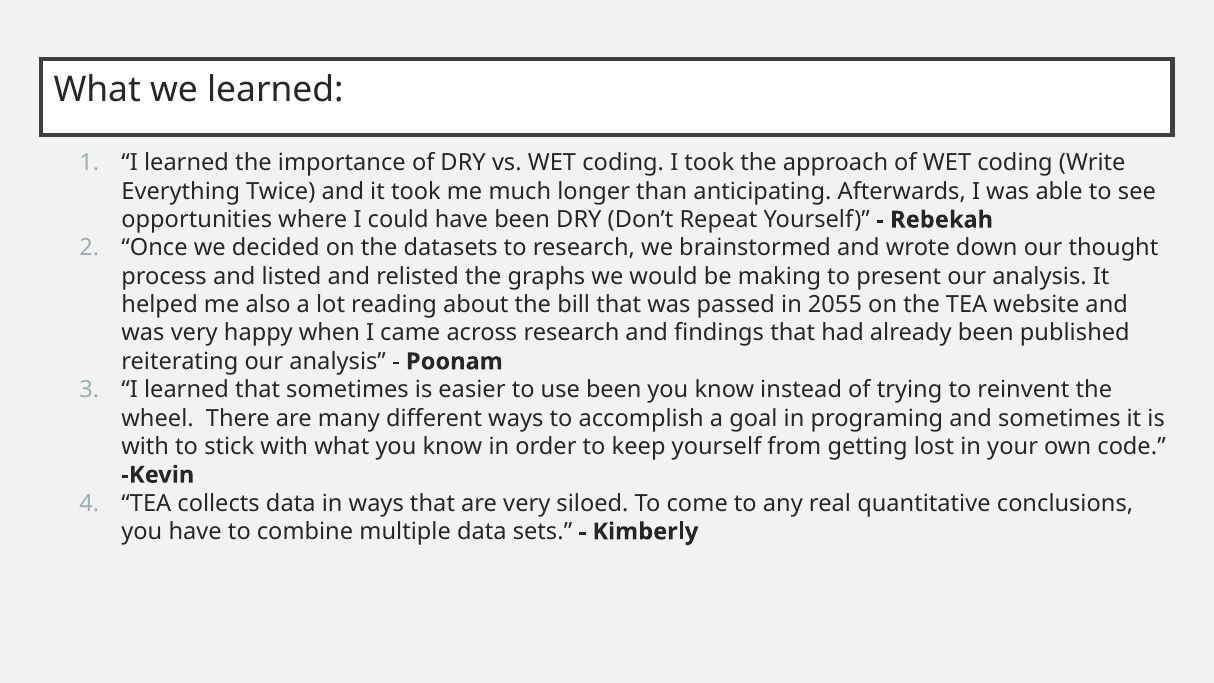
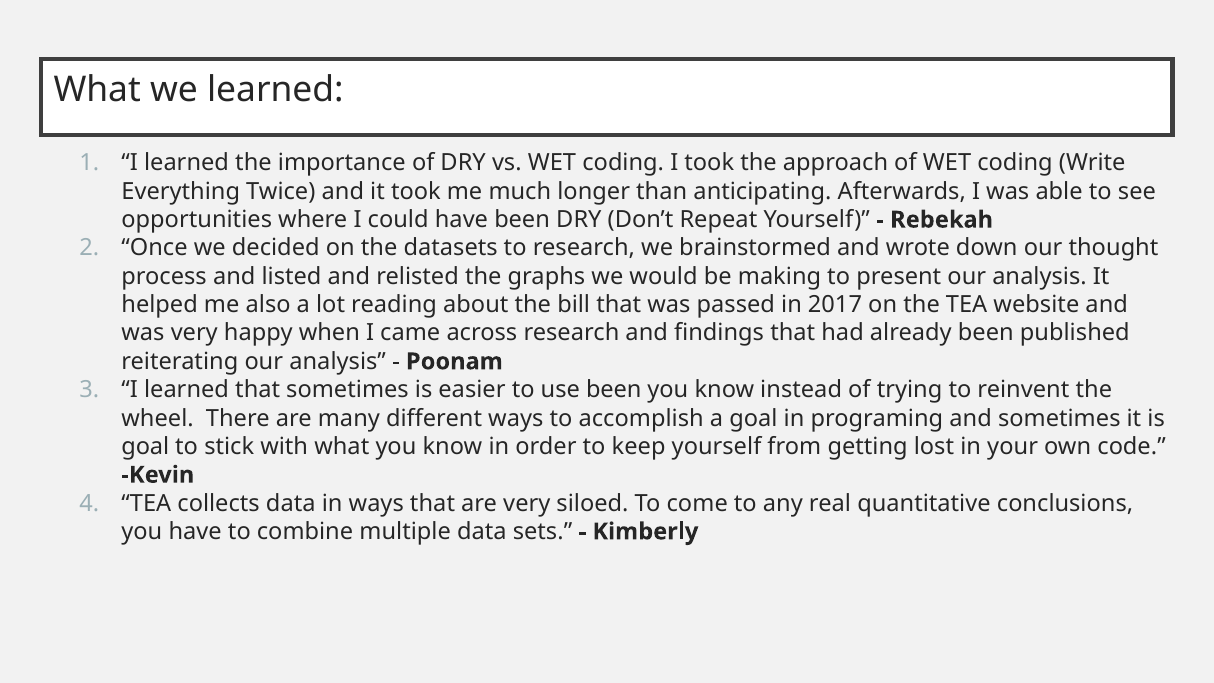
2055: 2055 -> 2017
with at (145, 447): with -> goal
